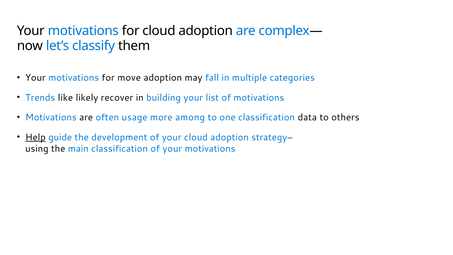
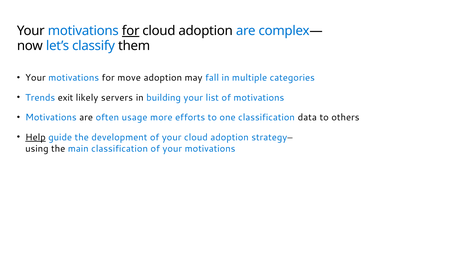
for at (131, 31) underline: none -> present
like: like -> exit
recover: recover -> servers
among: among -> efforts
